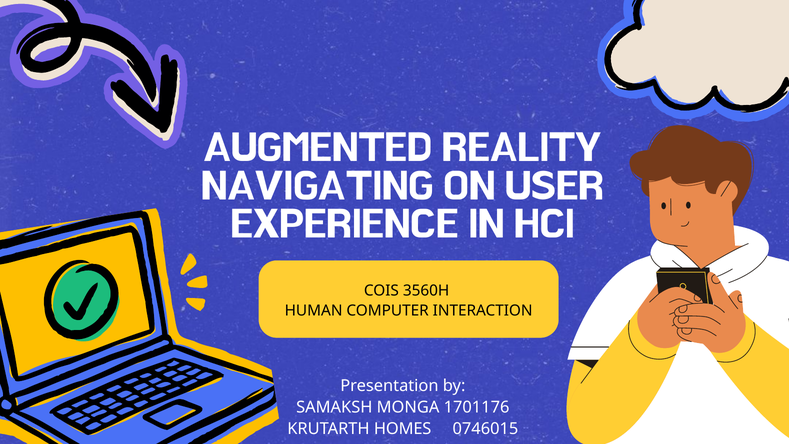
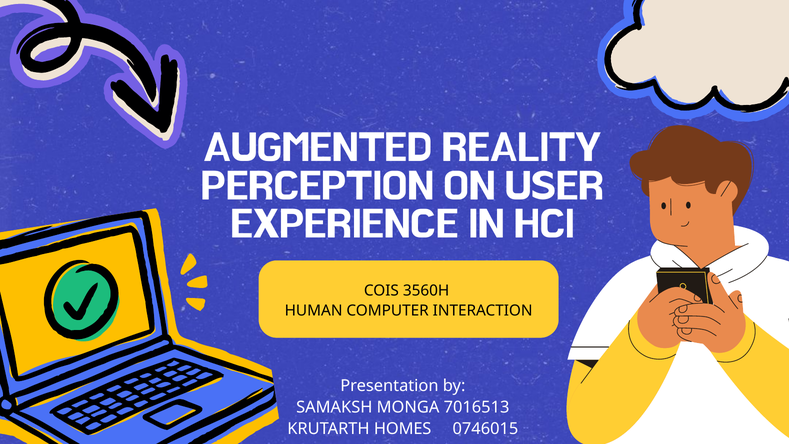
NAVIGATING: NAVIGATING -> PERCEPTION
1701176: 1701176 -> 7016513
